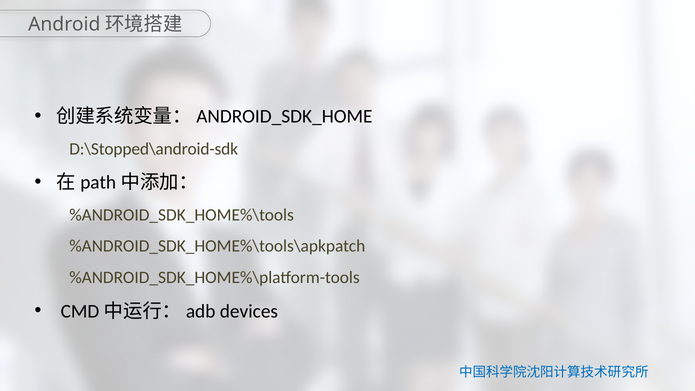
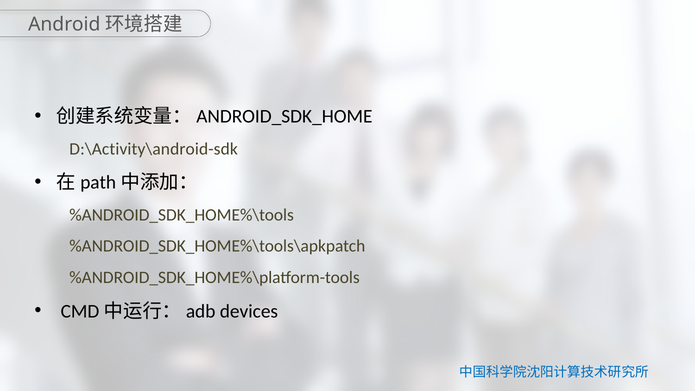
D:\Stopped\android-sdk: D:\Stopped\android-sdk -> D:\Activity\android-sdk
